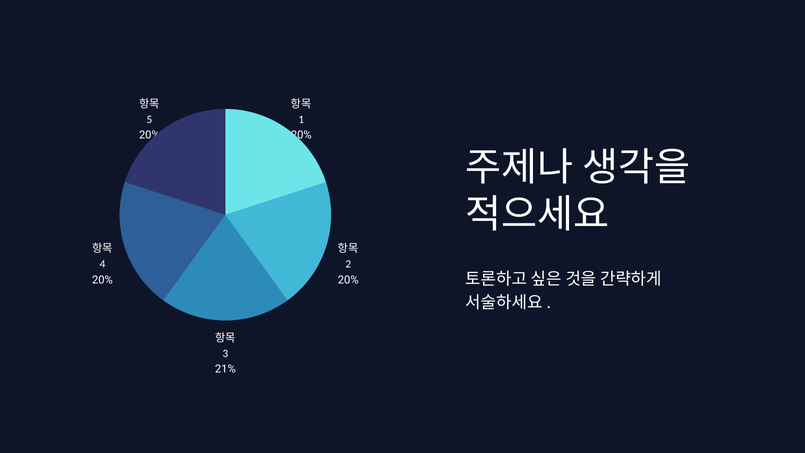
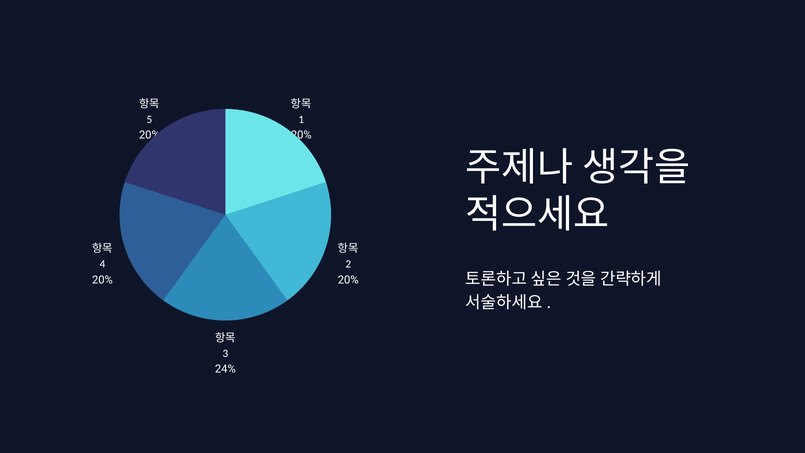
21%: 21% -> 24%
